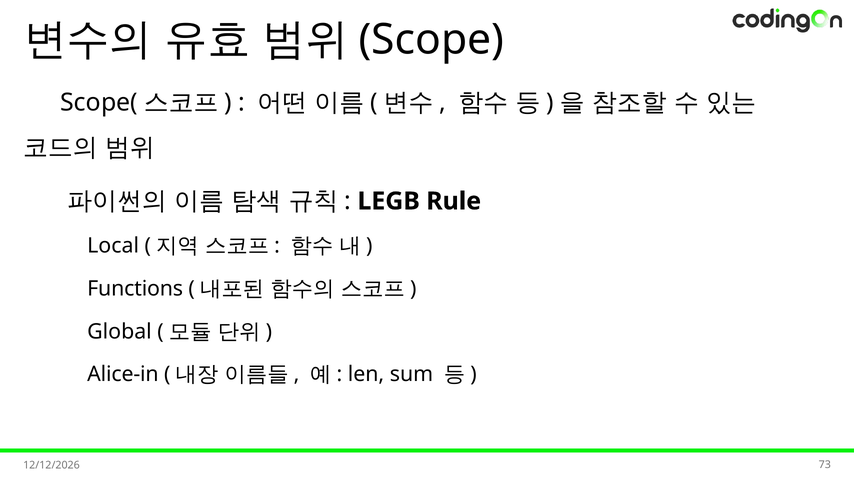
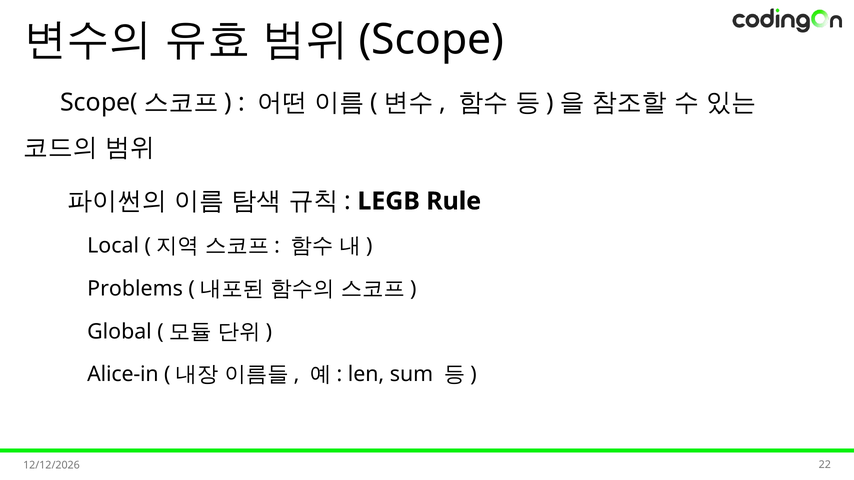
Functions: Functions -> Problems
73: 73 -> 22
